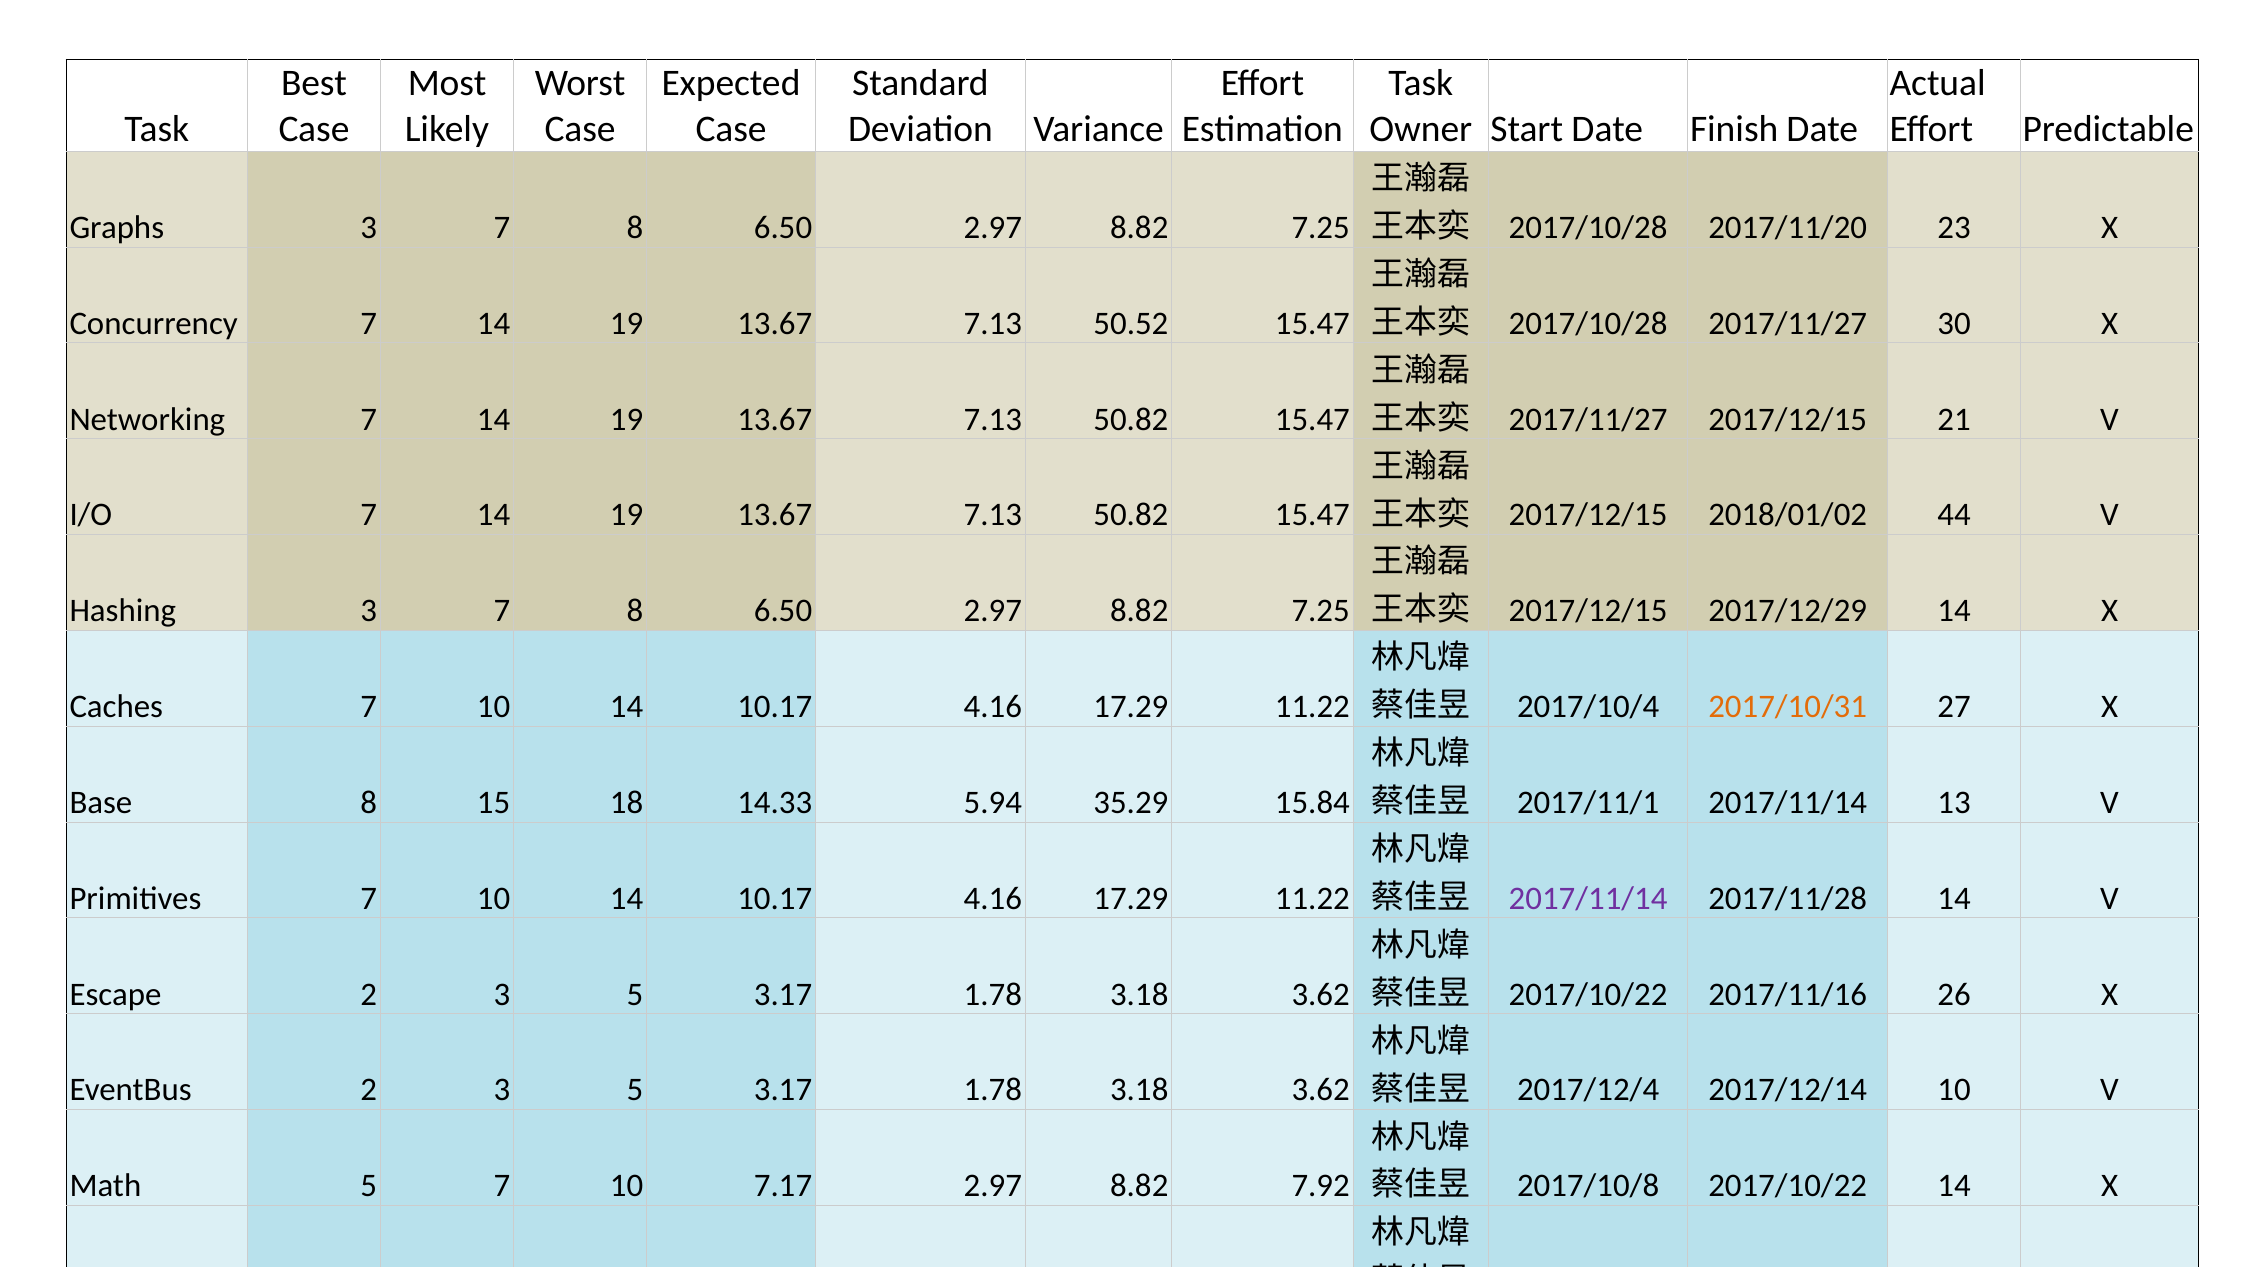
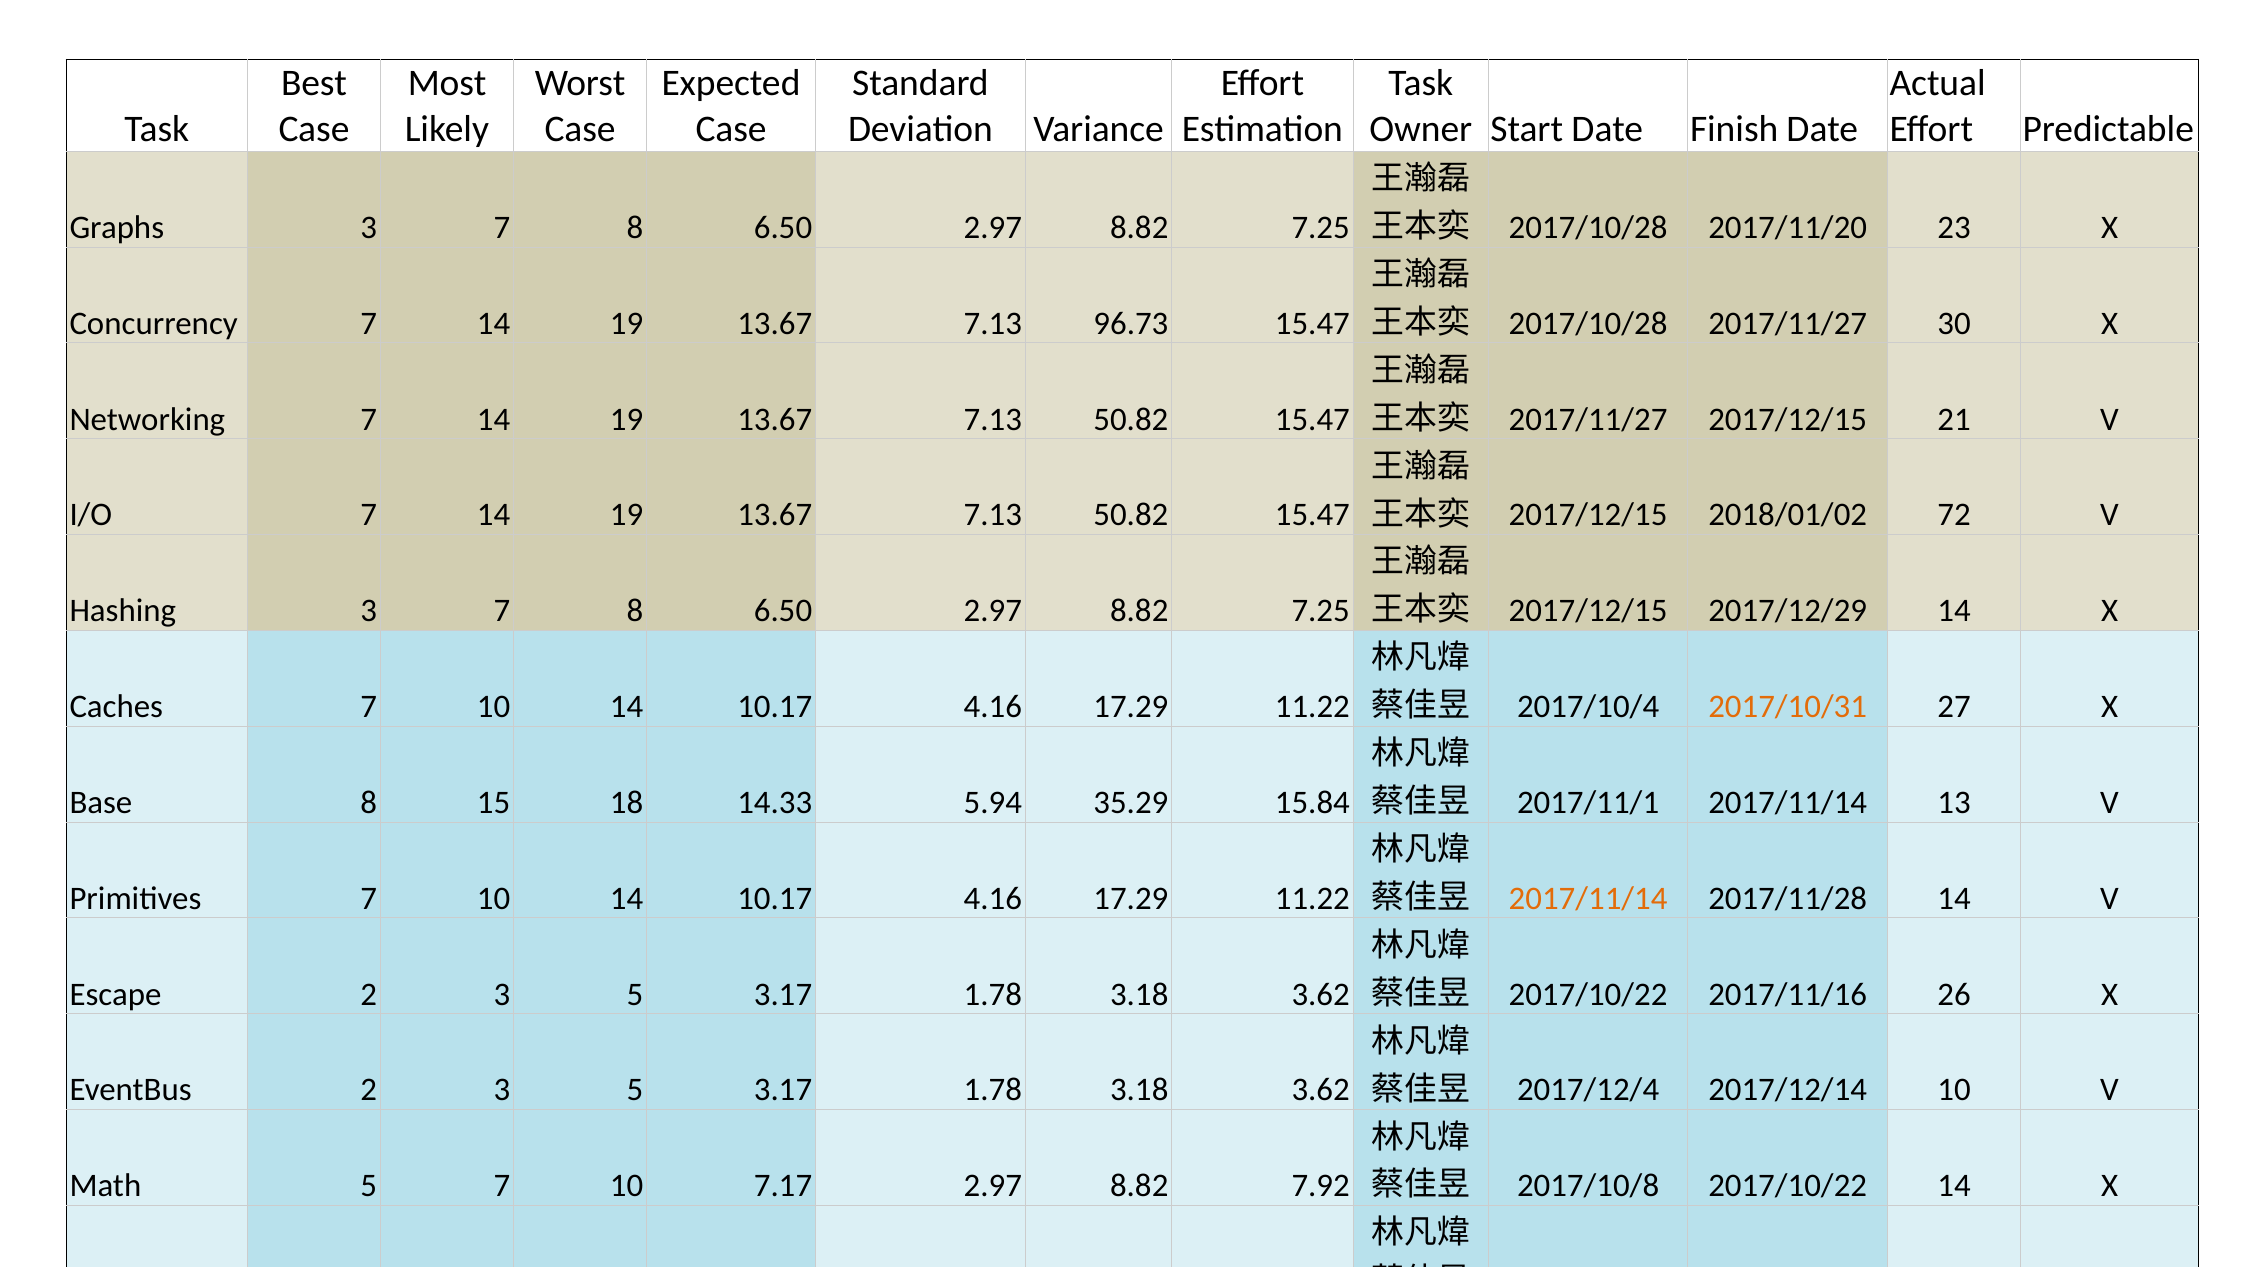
50.52: 50.52 -> 96.73
44: 44 -> 72
2017/11/14 at (1588, 899) colour: purple -> orange
